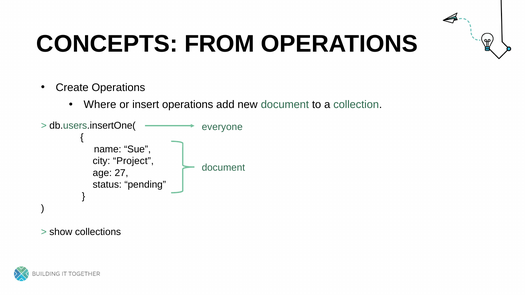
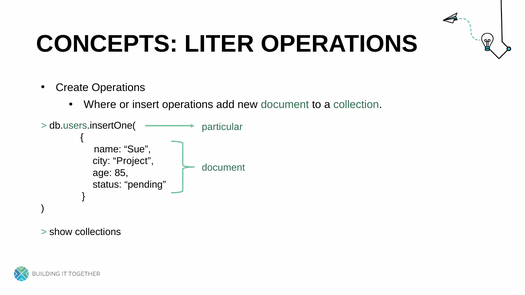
FROM: FROM -> LITER
everyone: everyone -> particular
27: 27 -> 85
